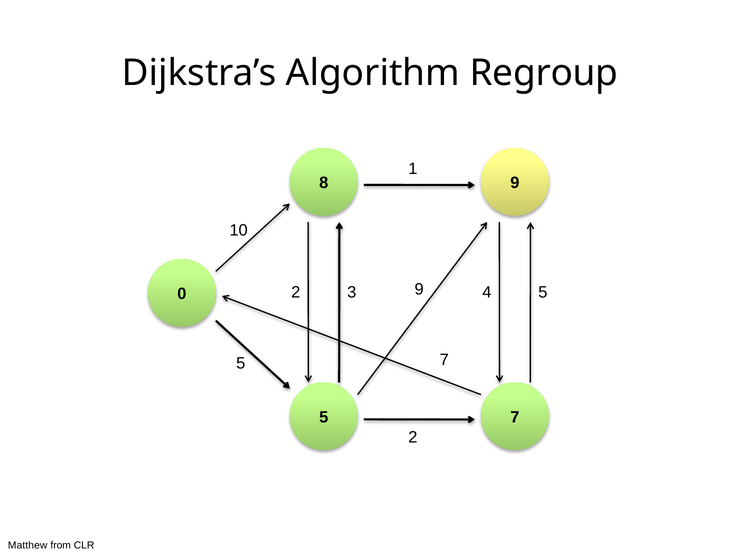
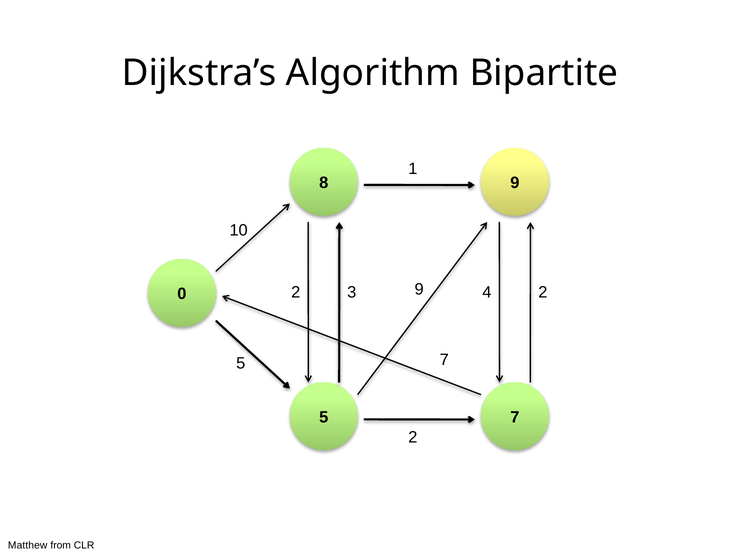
Regroup: Regroup -> Bipartite
4 5: 5 -> 2
